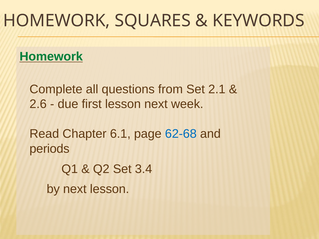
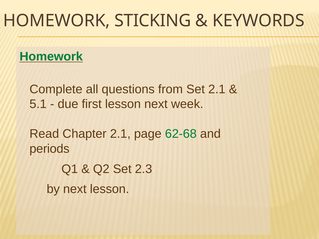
SQUARES: SQUARES -> STICKING
2.6: 2.6 -> 5.1
Chapter 6.1: 6.1 -> 2.1
62-68 colour: blue -> green
3.4: 3.4 -> 2.3
